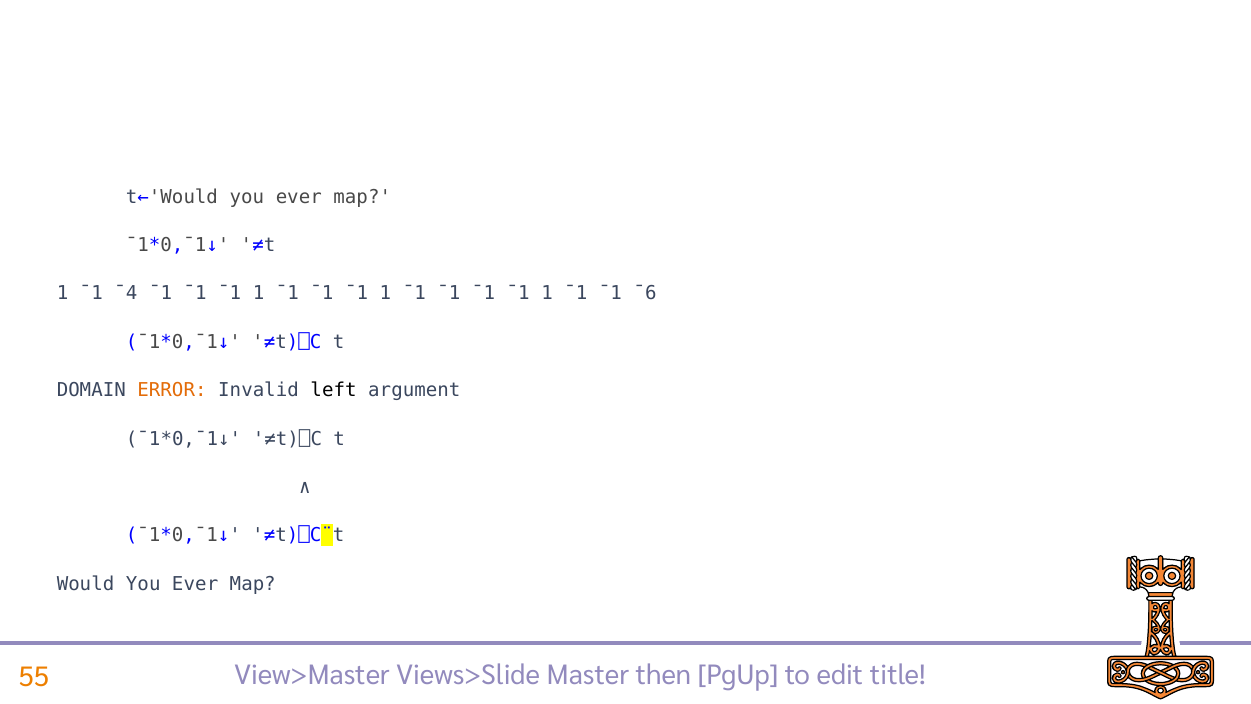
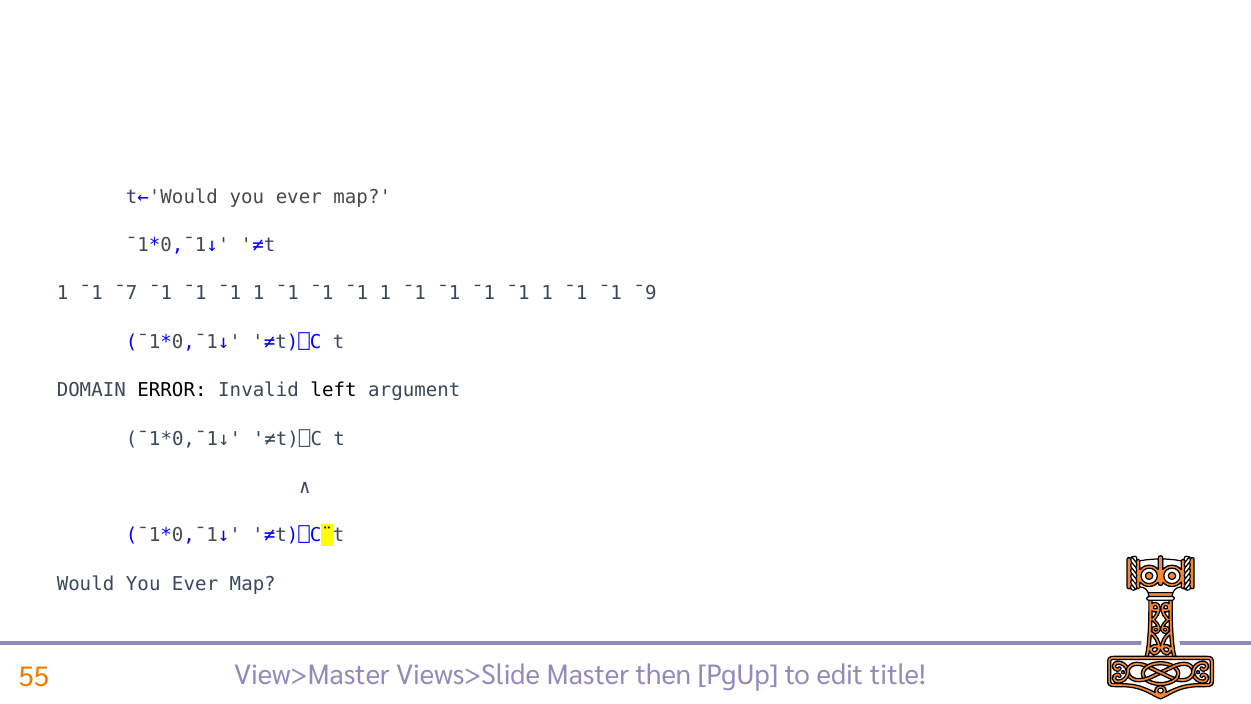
¯4: ¯4 -> ¯7
¯6: ¯6 -> ¯9
ERROR colour: orange -> black
